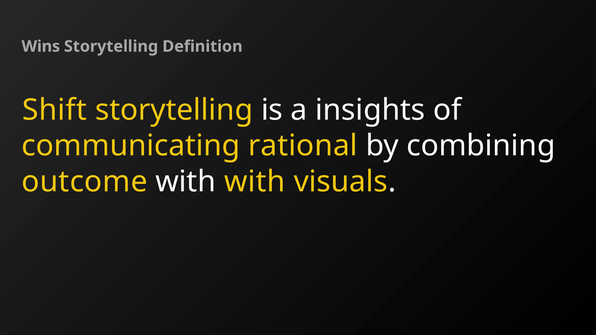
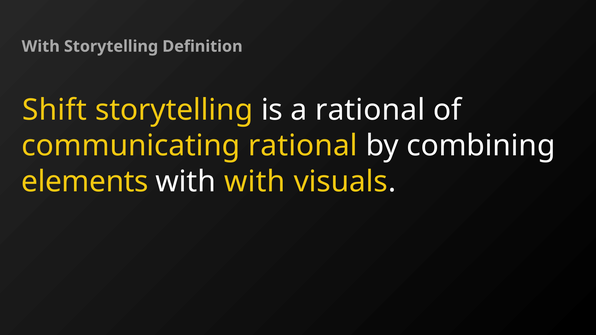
Wins at (41, 46): Wins -> With
a insights: insights -> rational
outcome: outcome -> elements
